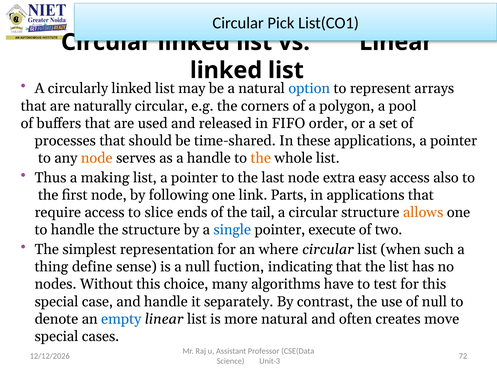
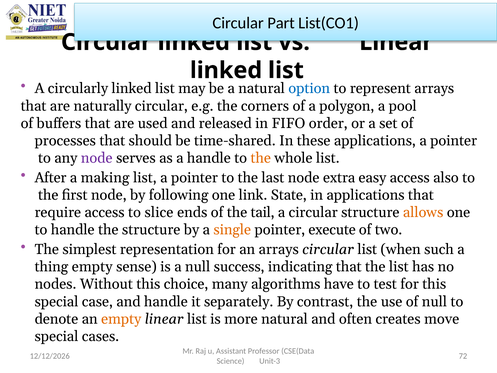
Pick: Pick -> Part
node at (97, 158) colour: orange -> purple
Thus: Thus -> After
Parts: Parts -> State
single colour: blue -> orange
an where: where -> arrays
thing define: define -> empty
fuction: fuction -> success
empty at (121, 319) colour: blue -> orange
